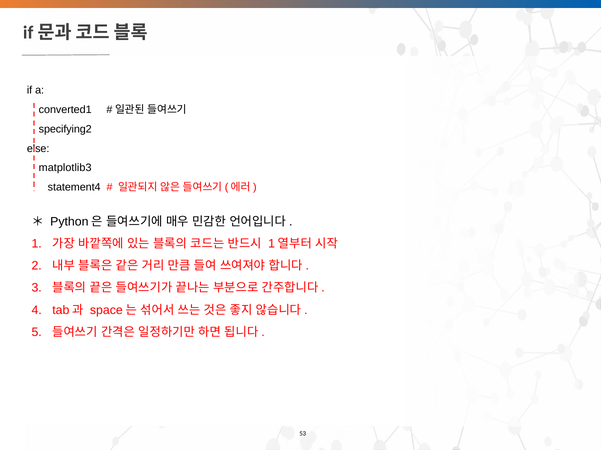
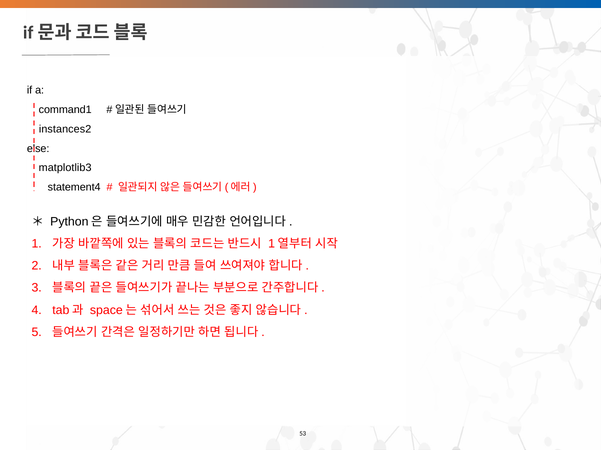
converted1: converted1 -> command1
specifying2: specifying2 -> instances2
